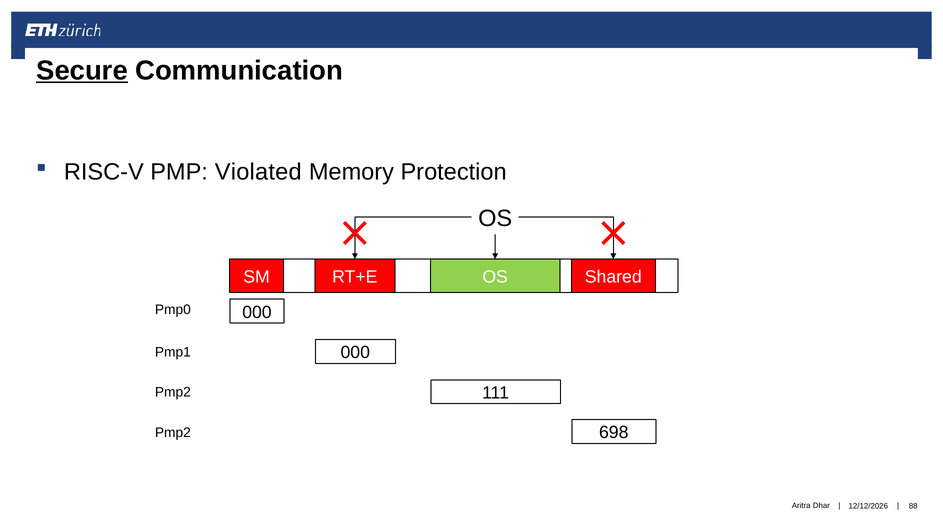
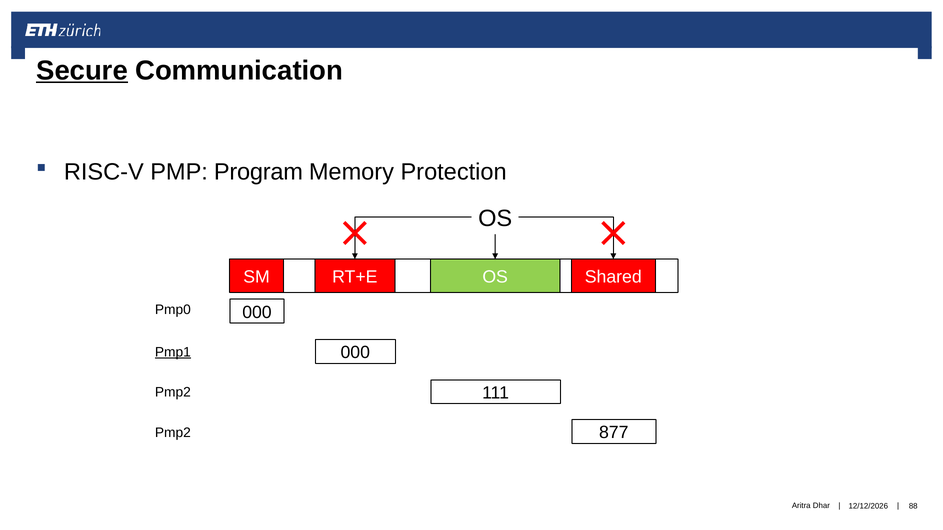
Violated: Violated -> Program
Pmp1 underline: none -> present
698: 698 -> 877
